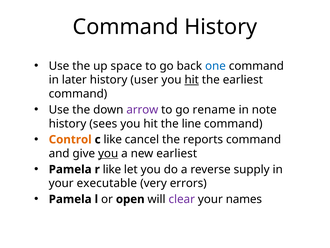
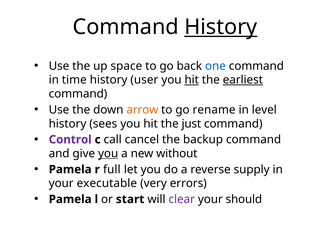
History at (221, 27) underline: none -> present
later: later -> time
earliest at (243, 80) underline: none -> present
arrow colour: purple -> orange
note: note -> level
line: line -> just
Control colour: orange -> purple
c like: like -> call
reports: reports -> backup
new earliest: earliest -> without
r like: like -> full
open: open -> start
names: names -> should
